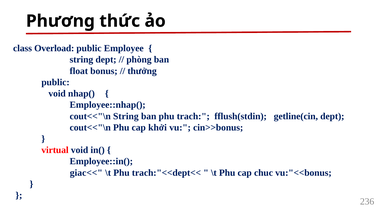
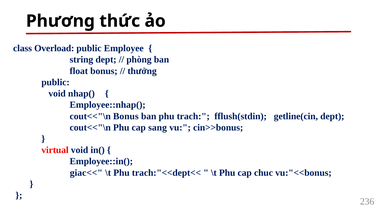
cout<<"\n String: String -> Bonus
khởi: khởi -> sang
